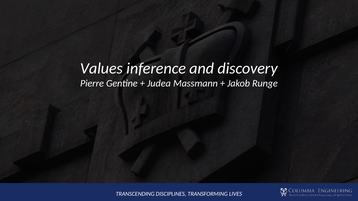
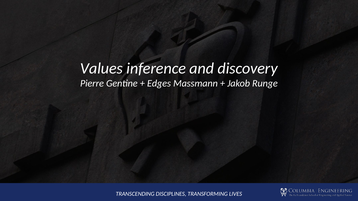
Judea: Judea -> Edges
